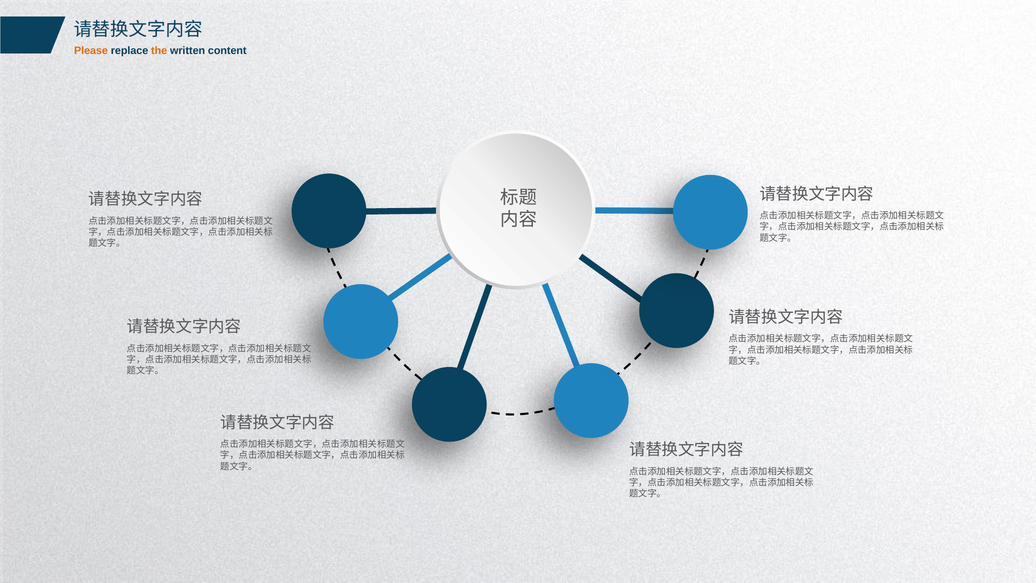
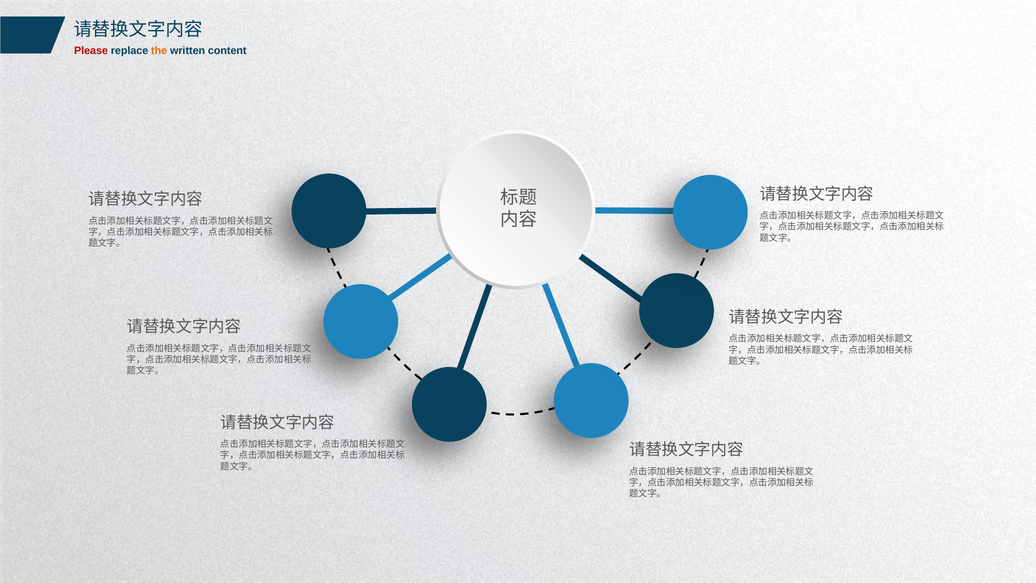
Please colour: orange -> red
